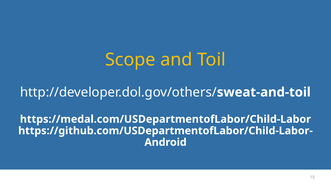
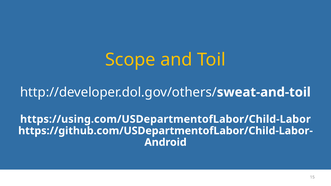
https://medal.com/USDepartmentofLabor/Child-Labor: https://medal.com/USDepartmentofLabor/Child-Labor -> https://using.com/USDepartmentofLabor/Child-Labor
